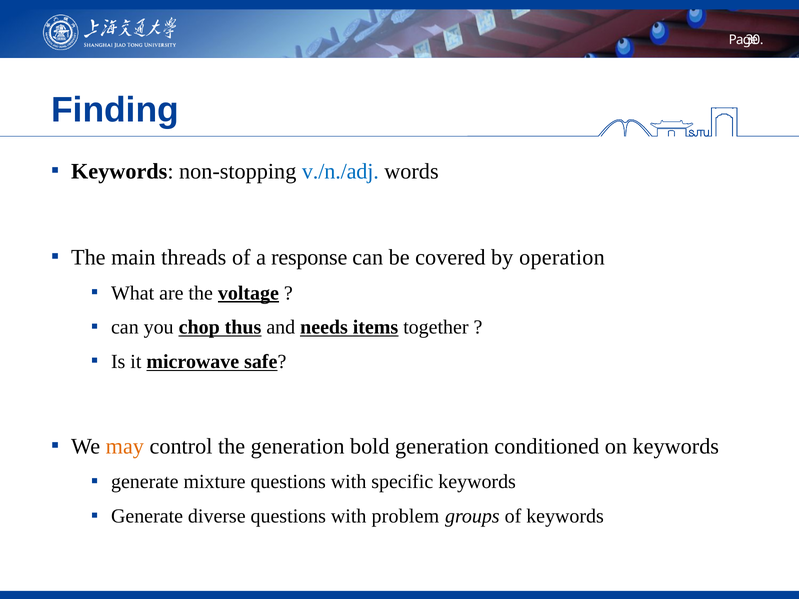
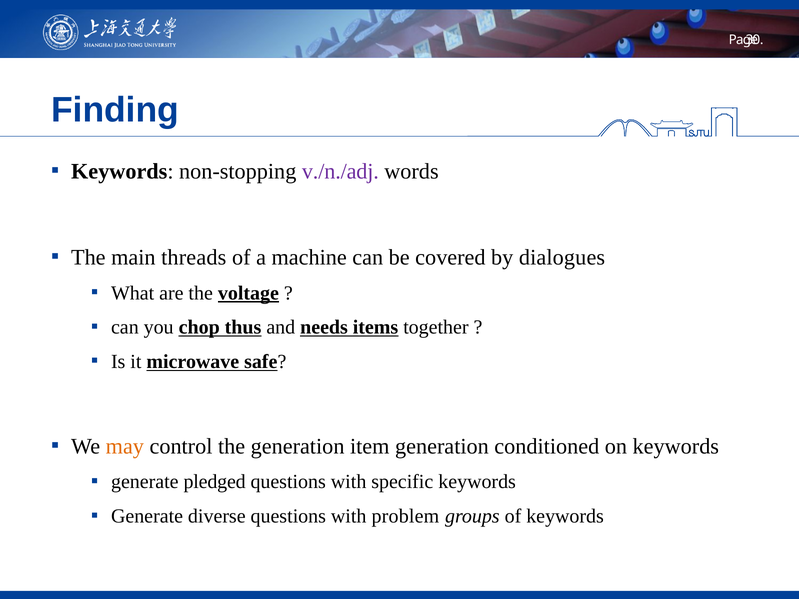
v./n./adj colour: blue -> purple
response: response -> machine
operation: operation -> dialogues
bold: bold -> item
mixture: mixture -> pledged
